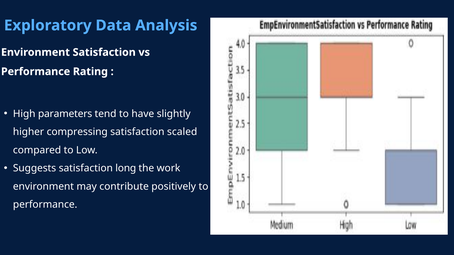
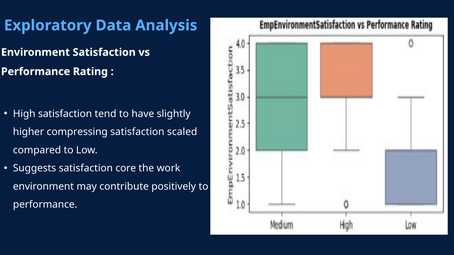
High parameters: parameters -> satisfaction
long: long -> core
